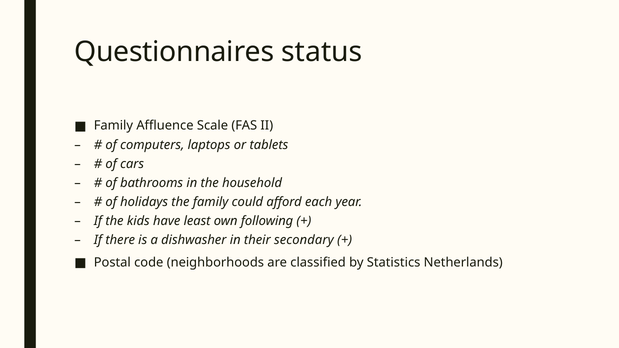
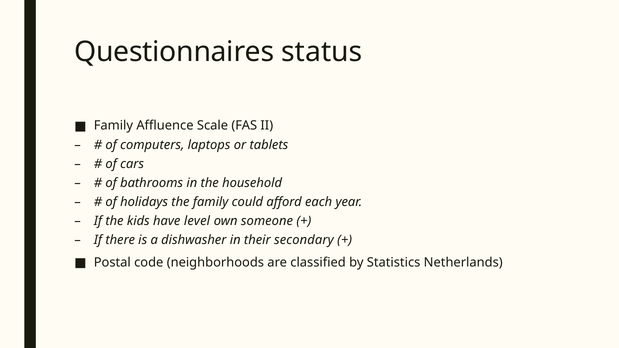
least: least -> level
following: following -> someone
